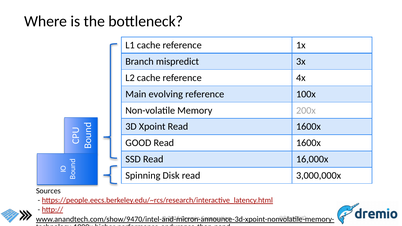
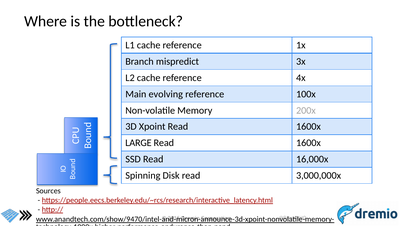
GOOD: GOOD -> LARGE
